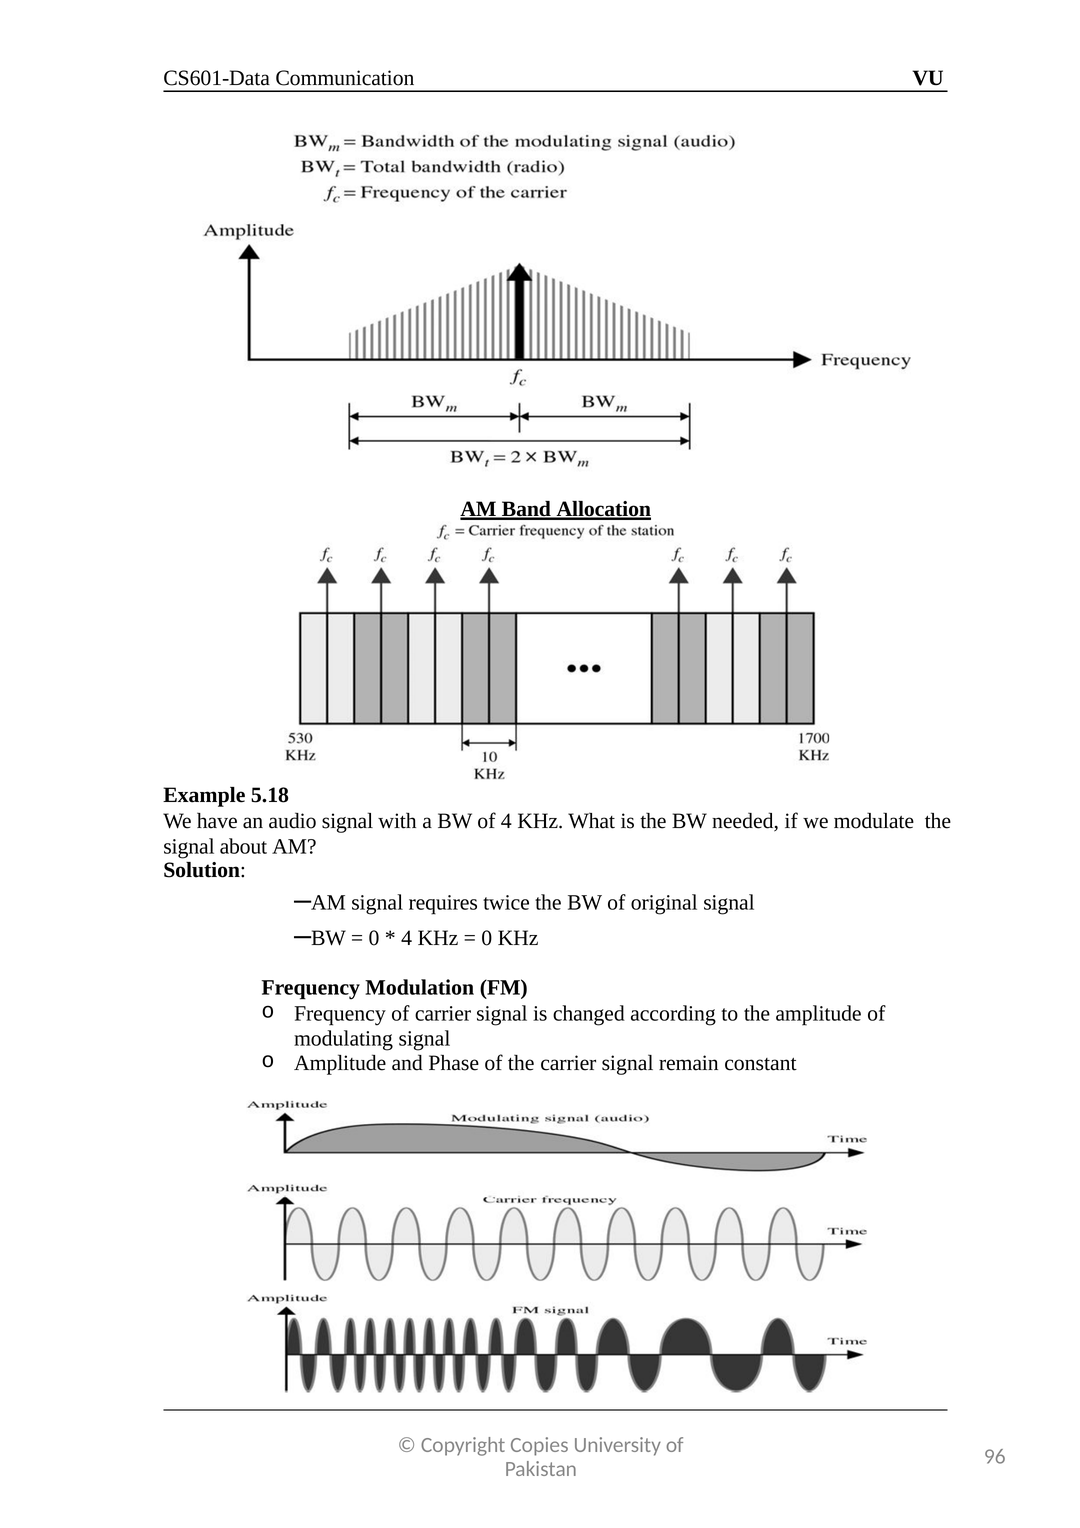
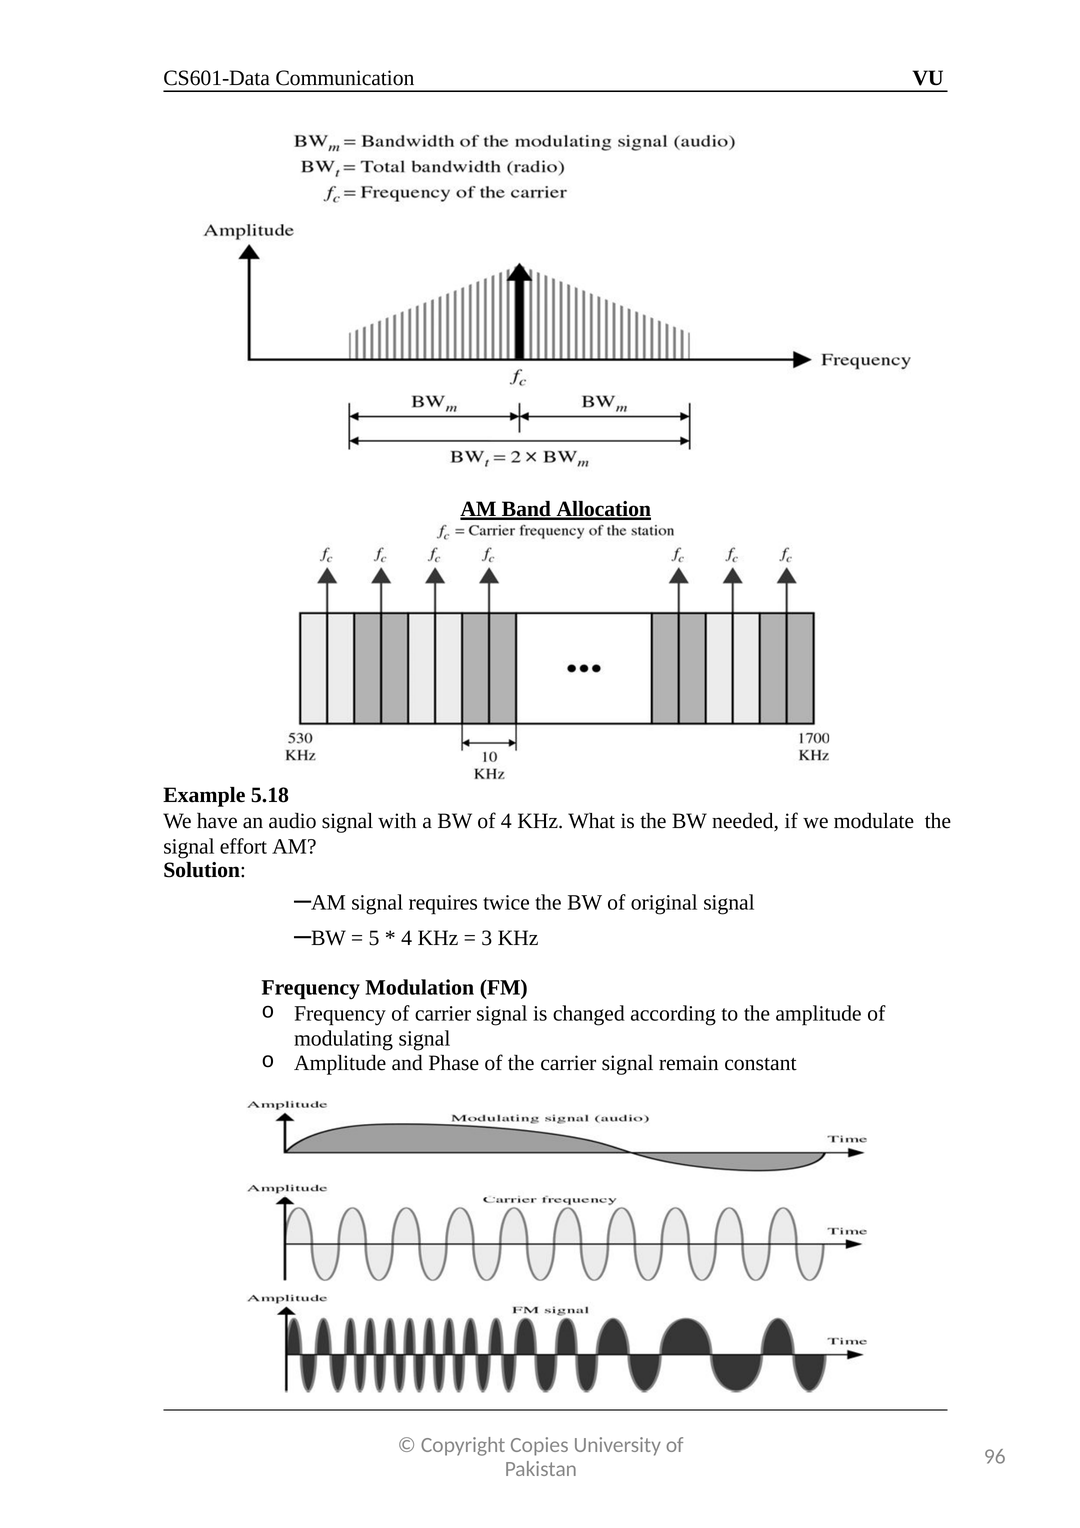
about: about -> effort
0 at (374, 938): 0 -> 5
0 at (487, 938): 0 -> 3
